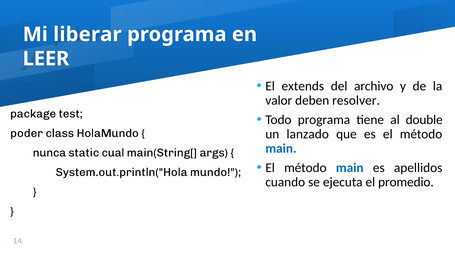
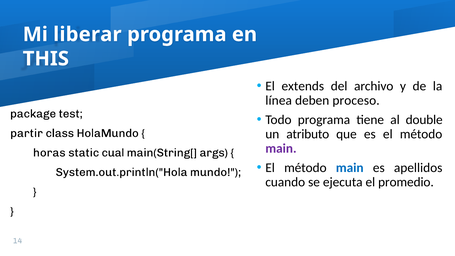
LEER: LEER -> THIS
valor: valor -> línea
resolver: resolver -> proceso
lanzado: lanzado -> atributo
poder: poder -> partir
main at (281, 148) colour: blue -> purple
nunca: nunca -> horas
